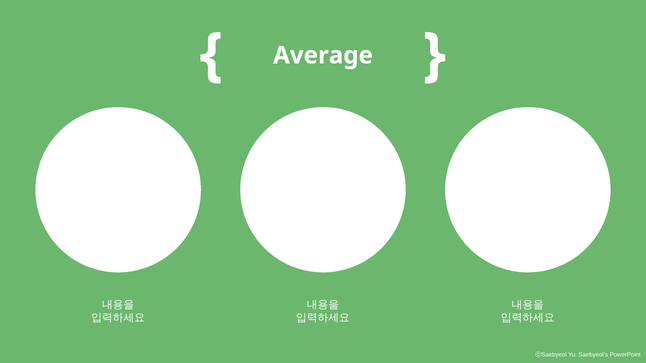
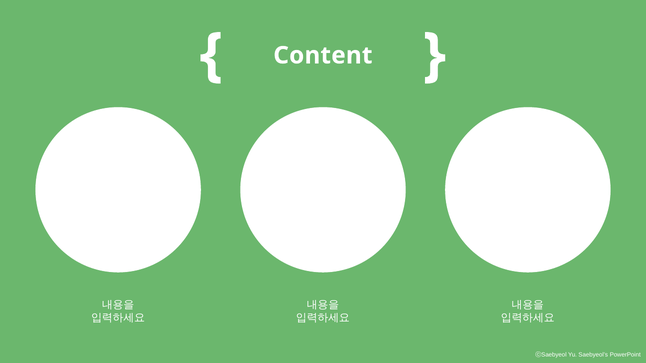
Average: Average -> Content
